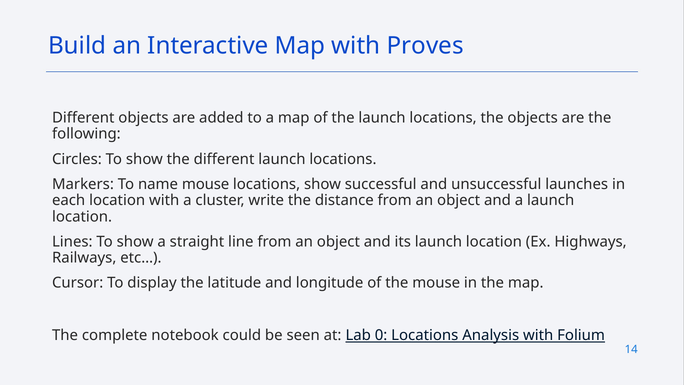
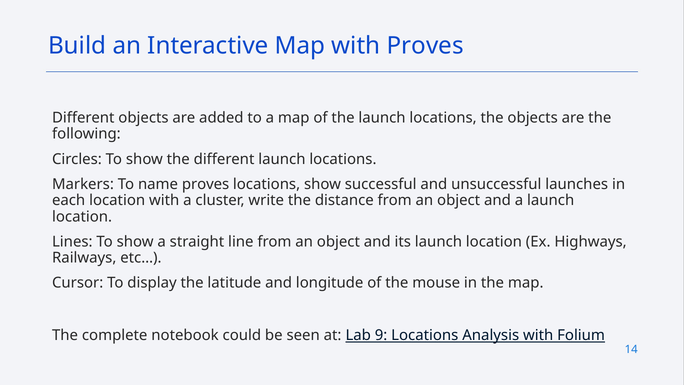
name mouse: mouse -> proves
0: 0 -> 9
